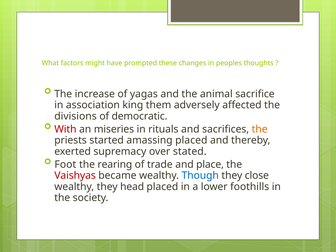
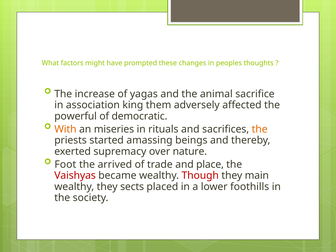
divisions: divisions -> powerful
With colour: red -> orange
amassing placed: placed -> beings
stated: stated -> nature
rearing: rearing -> arrived
Though colour: blue -> red
close: close -> main
head: head -> sects
